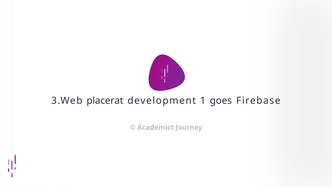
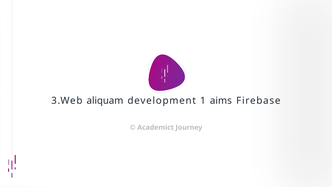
placerat: placerat -> aliquam
goes: goes -> aims
